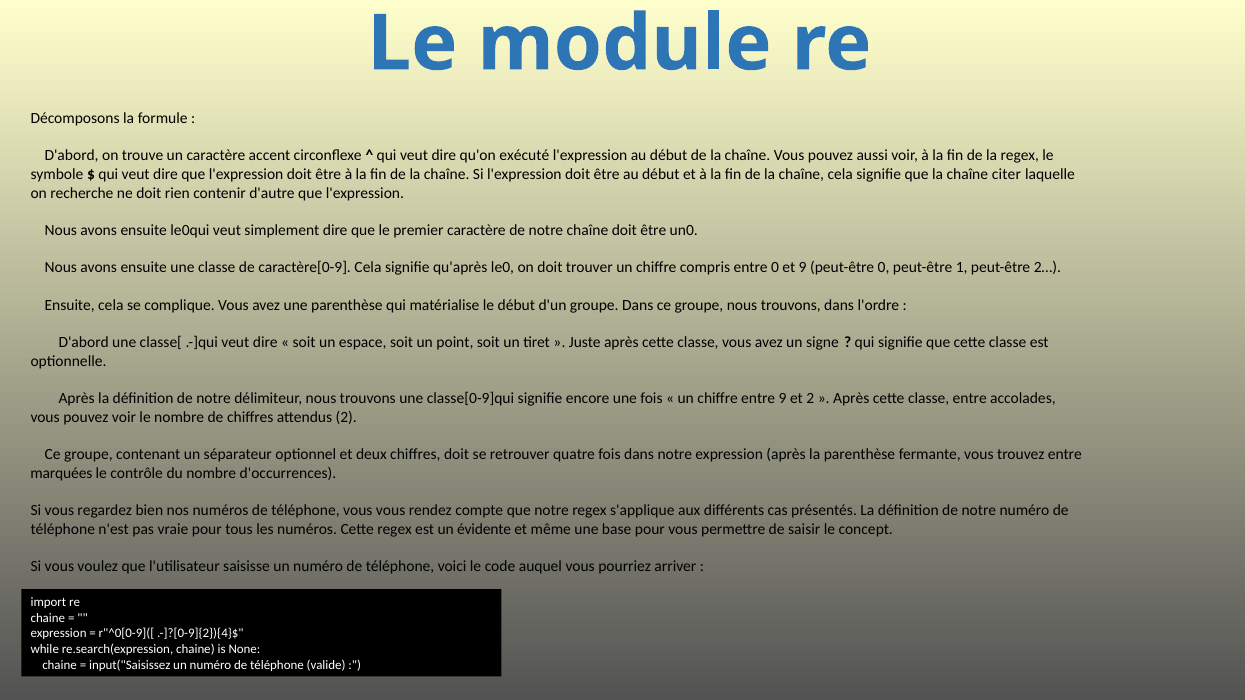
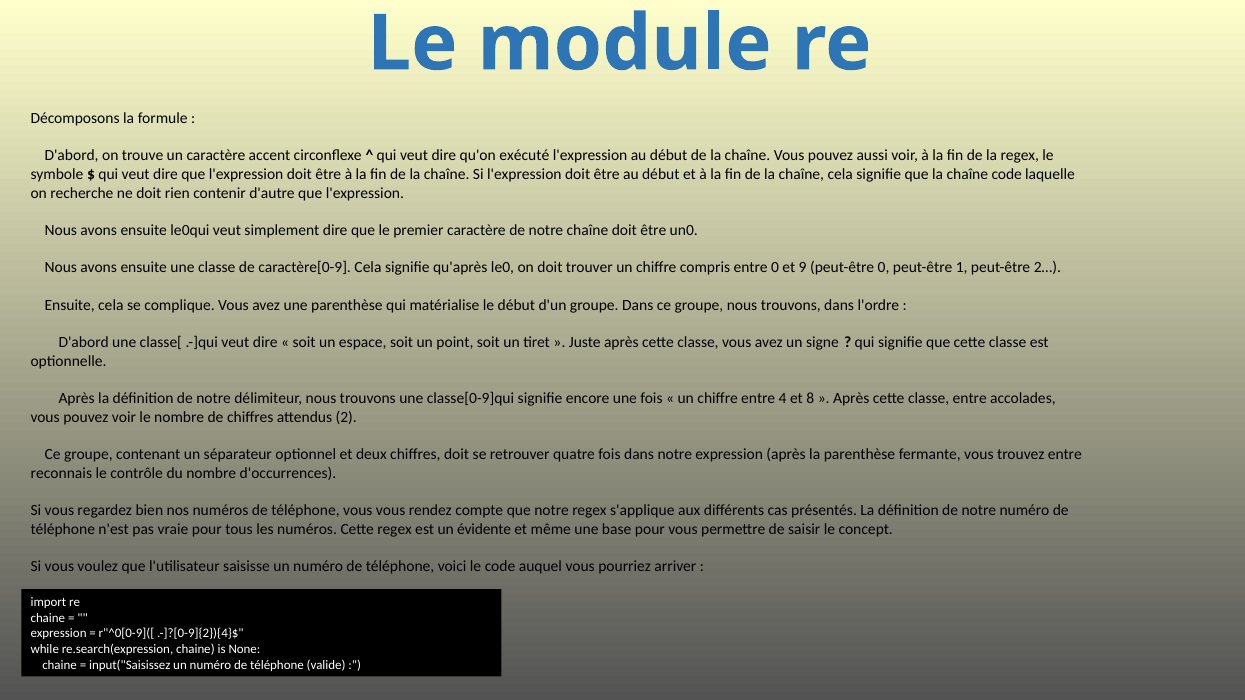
chaîne citer: citer -> code
entre 9: 9 -> 4
et 2: 2 -> 8
marquées: marquées -> reconnais
